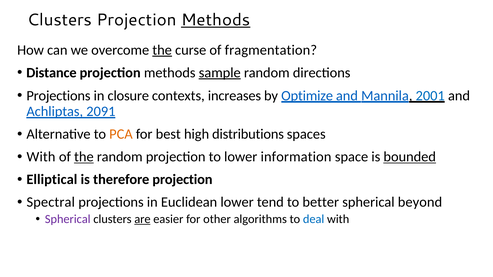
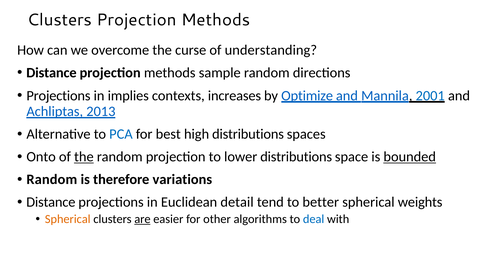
Methods at (216, 20) underline: present -> none
the at (162, 50) underline: present -> none
fragmentation: fragmentation -> understanding
sample underline: present -> none
closure: closure -> implies
2091: 2091 -> 2013
PCA colour: orange -> blue
With at (41, 157): With -> Onto
lower information: information -> distributions
Elliptical at (52, 180): Elliptical -> Random
therefore projection: projection -> variations
Spectral at (51, 202): Spectral -> Distance
Euclidean lower: lower -> detail
beyond: beyond -> weights
Spherical at (68, 219) colour: purple -> orange
